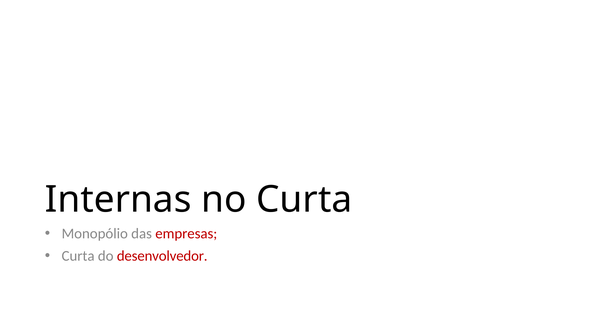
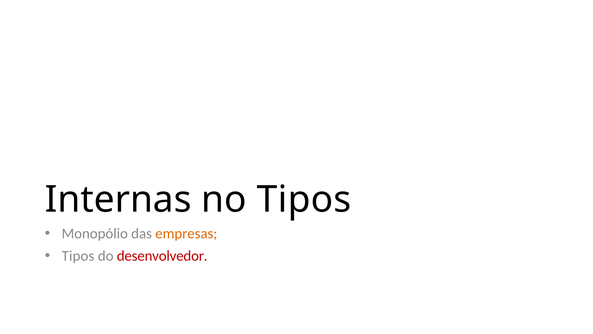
no Curta: Curta -> Tipos
empresas colour: red -> orange
Curta at (78, 256): Curta -> Tipos
